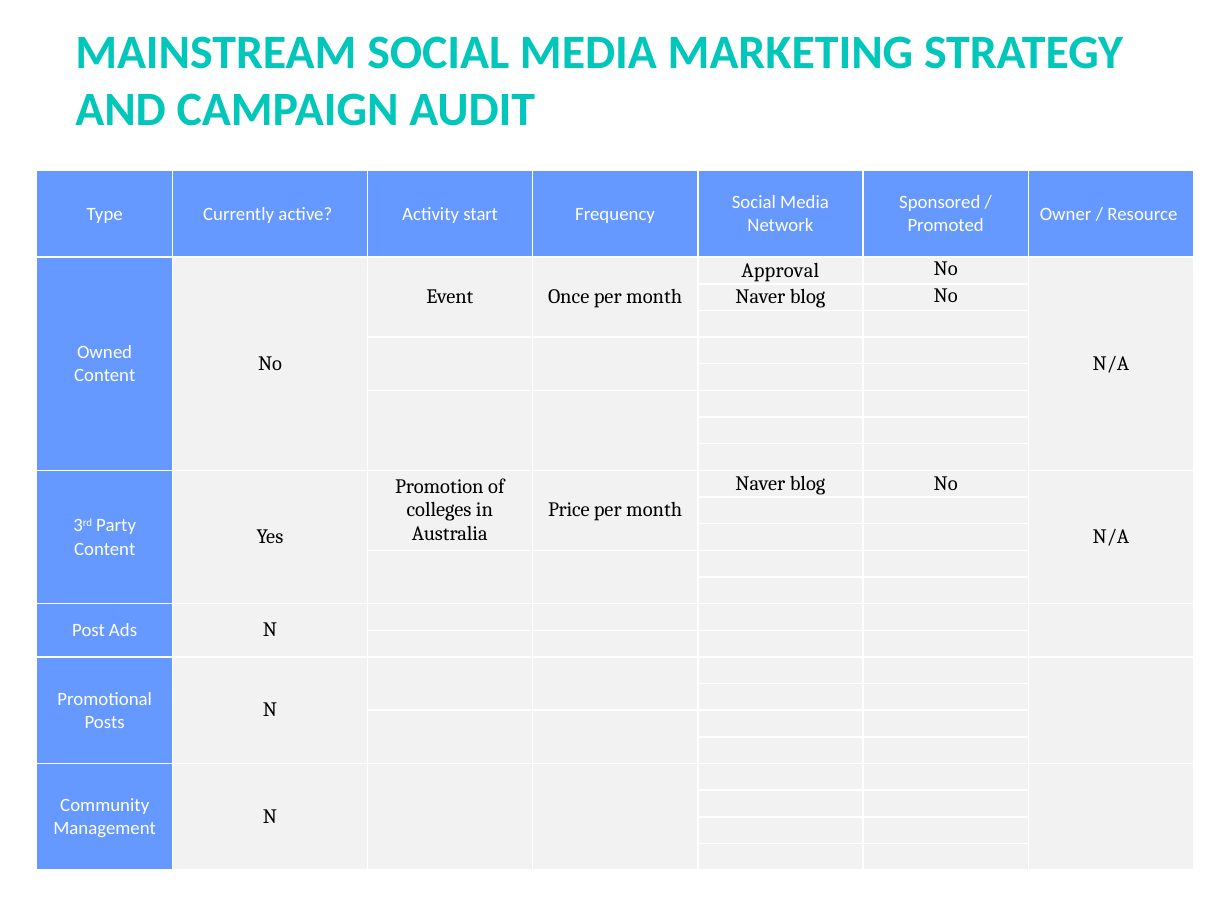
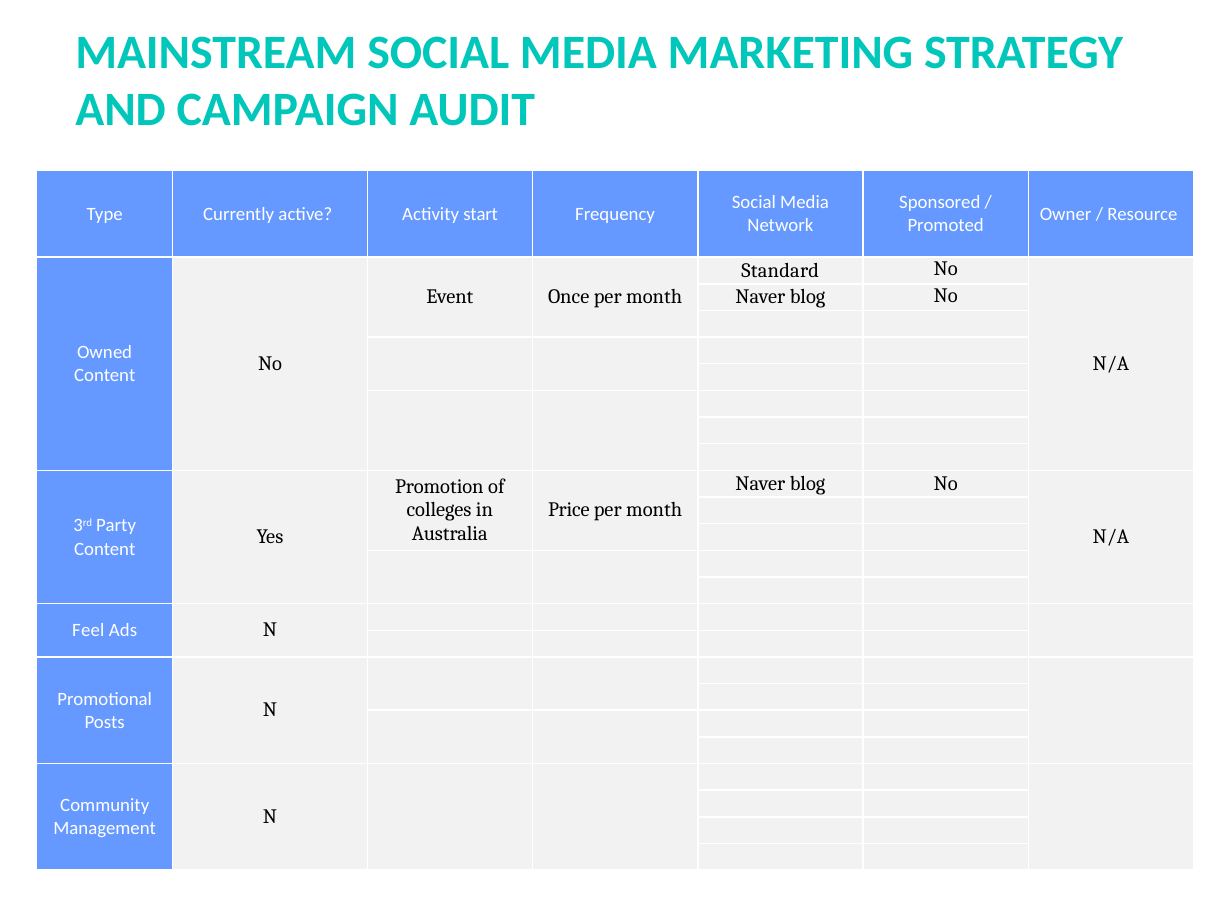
Approval: Approval -> Standard
Post: Post -> Feel
